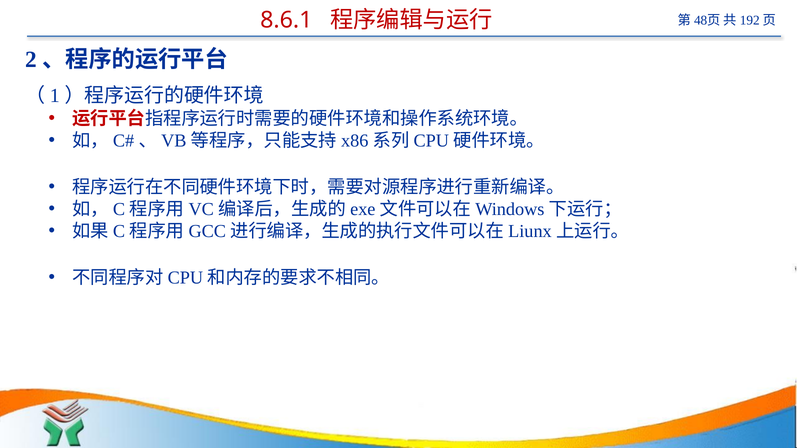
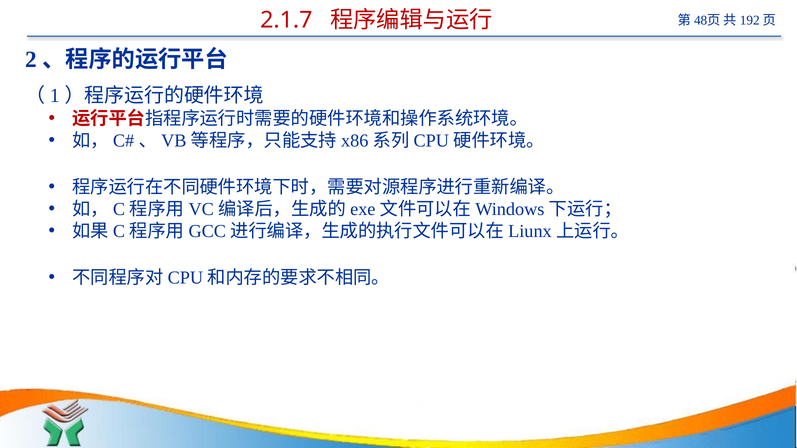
8.6.1: 8.6.1 -> 2.1.7
